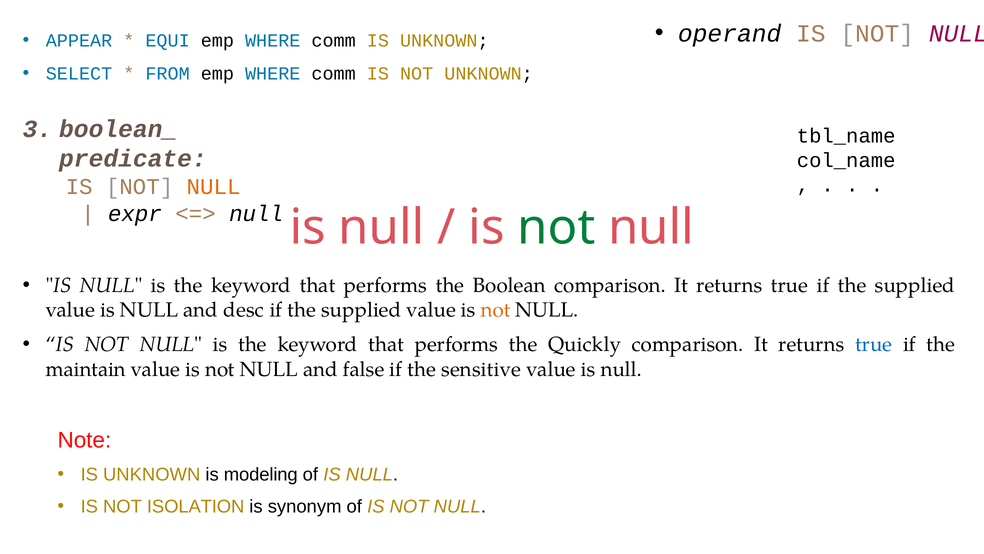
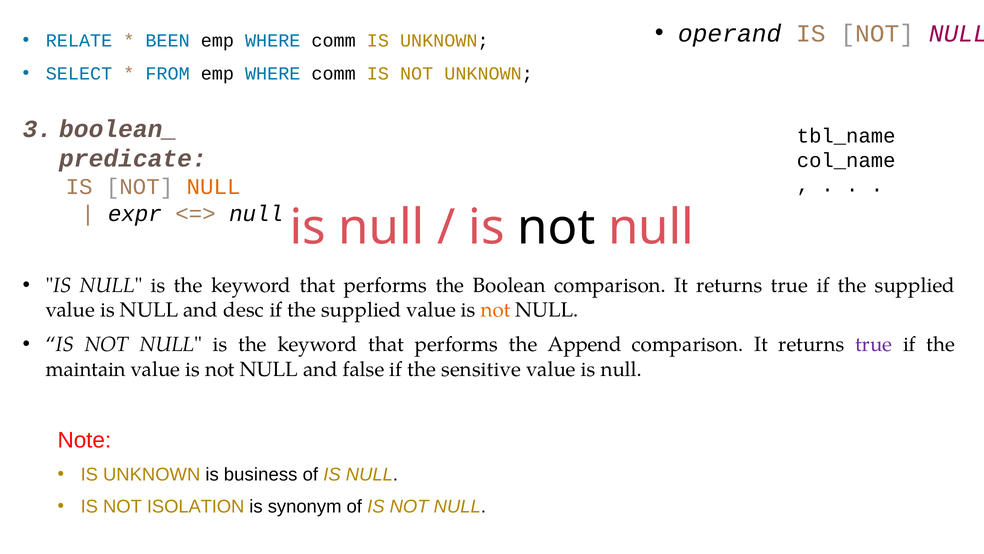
APPEAR: APPEAR -> RELATE
EQUI: EQUI -> BEEN
not at (556, 227) colour: green -> black
Quickly: Quickly -> Append
true at (874, 344) colour: blue -> purple
modeling: modeling -> business
